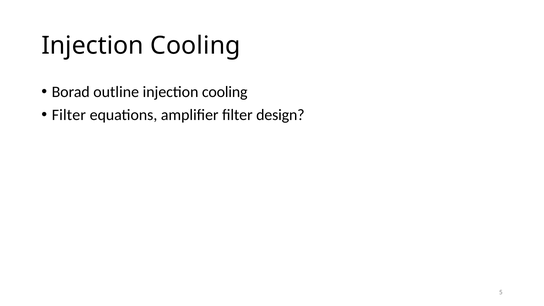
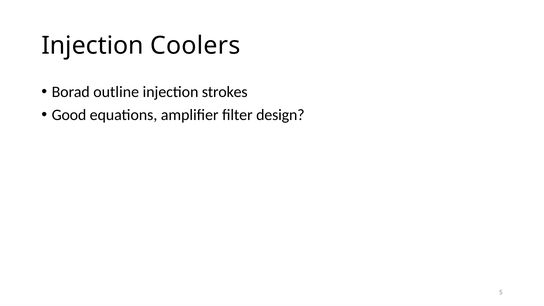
Cooling at (195, 46): Cooling -> Coolers
cooling at (225, 92): cooling -> strokes
Filter at (69, 115): Filter -> Good
